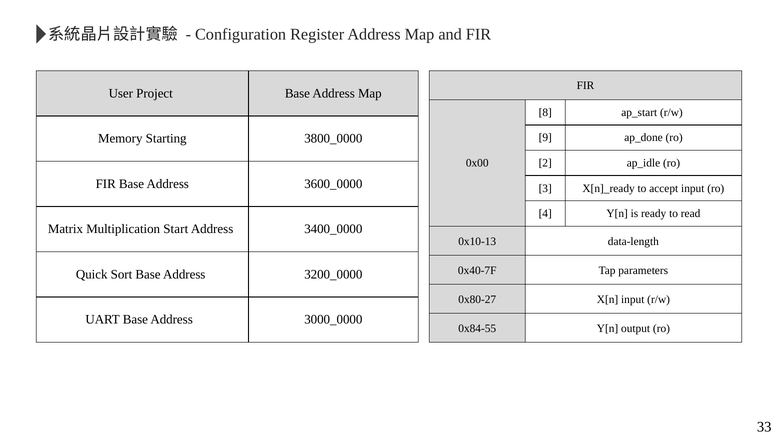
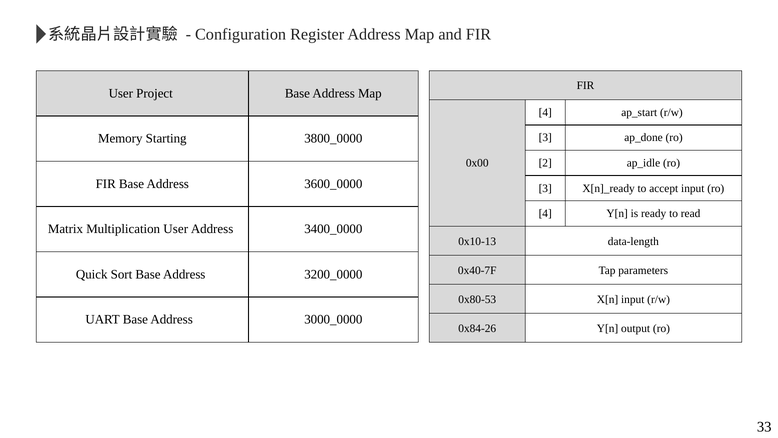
8 at (545, 112): 8 -> 4
9 at (545, 138): 9 -> 3
Multiplication Start: Start -> User
0x80-27: 0x80-27 -> 0x80-53
0x84-55: 0x84-55 -> 0x84-26
